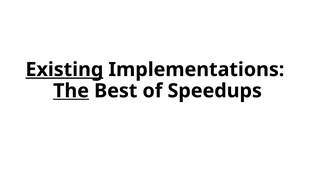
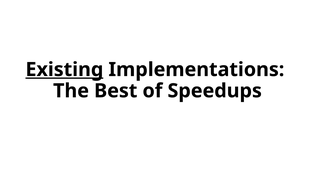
The underline: present -> none
